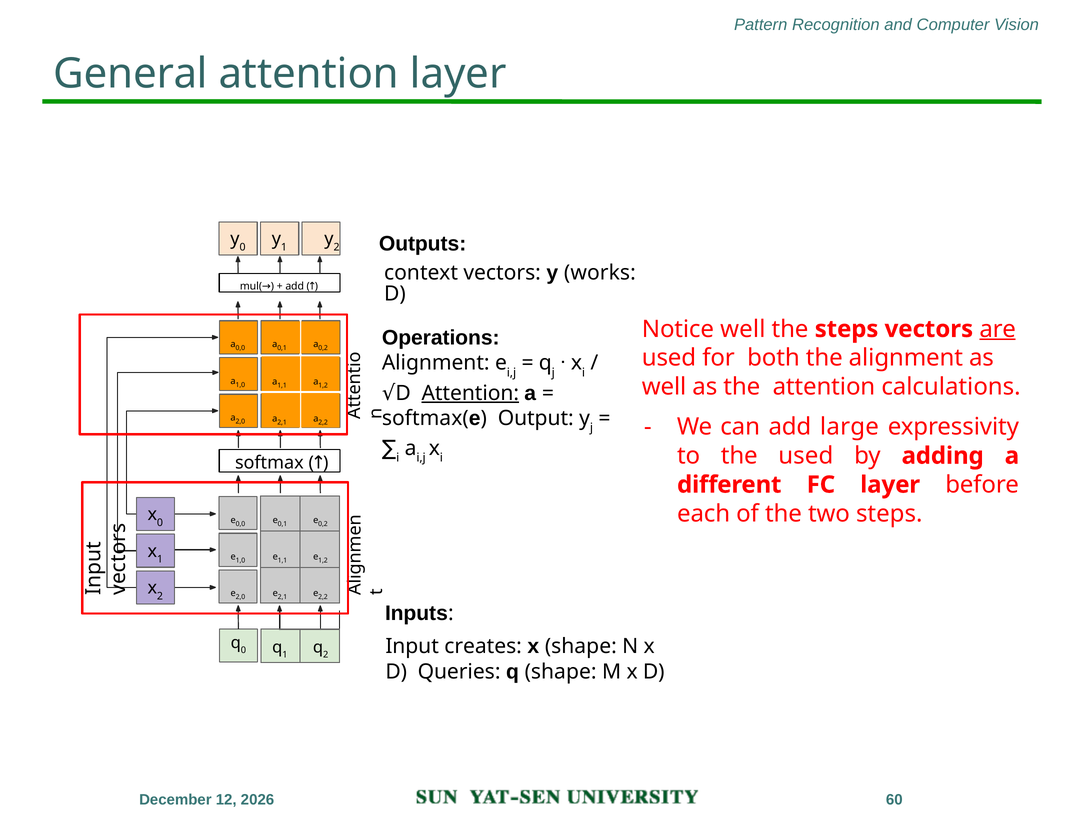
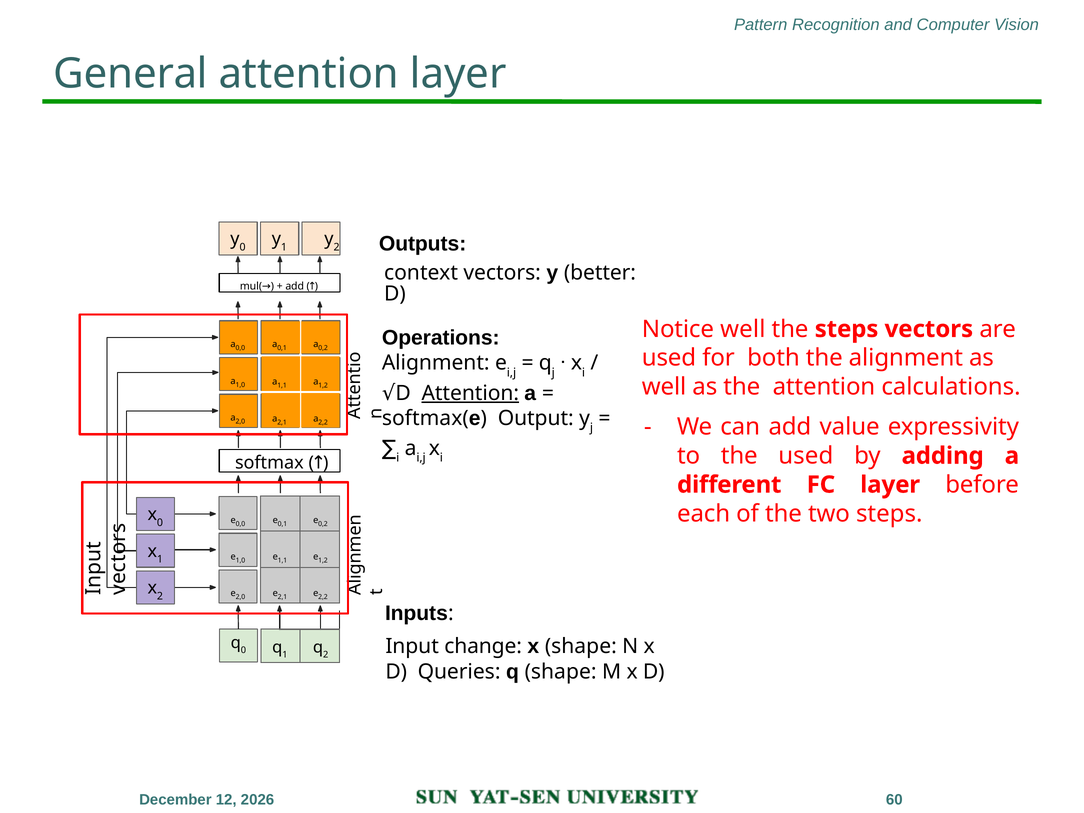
works: works -> better
are underline: present -> none
large: large -> value
creates: creates -> change
